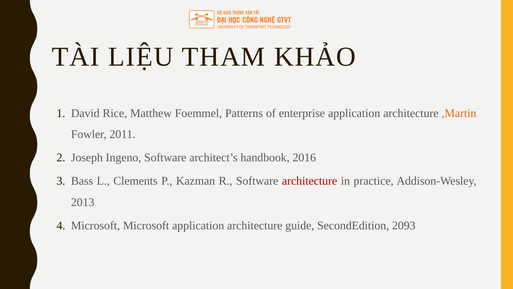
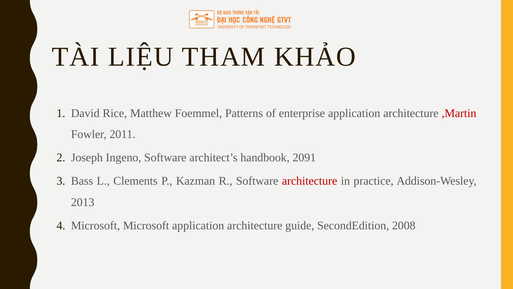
,Martin colour: orange -> red
2016: 2016 -> 2091
2093: 2093 -> 2008
